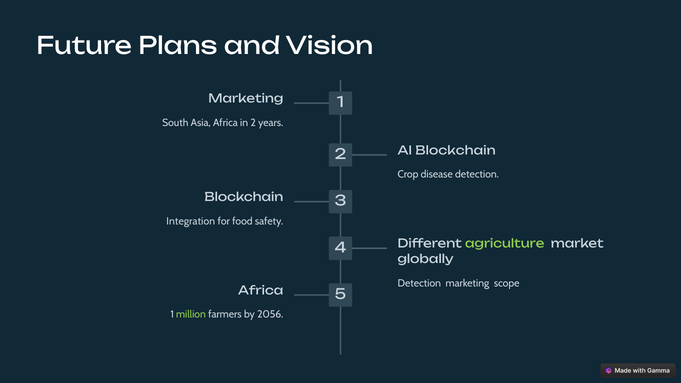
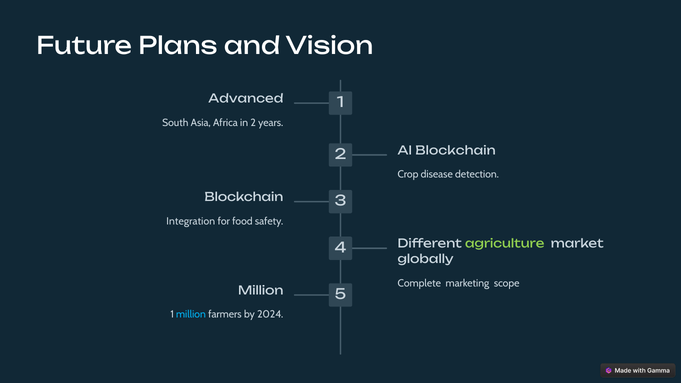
Marketing at (246, 99): Marketing -> Advanced
Detection at (419, 283): Detection -> Complete
Africa at (261, 291): Africa -> Million
million at (191, 315) colour: light green -> light blue
2056: 2056 -> 2024
